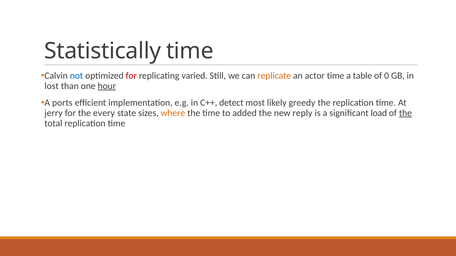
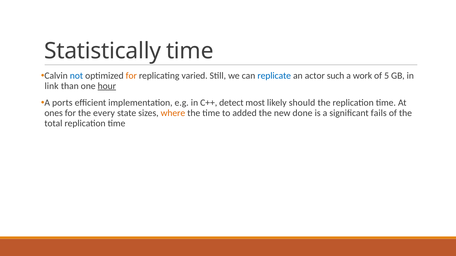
for at (131, 76) colour: red -> orange
replicate colour: orange -> blue
actor time: time -> such
table: table -> work
0: 0 -> 5
lost: lost -> link
greedy: greedy -> should
jerry: jerry -> ones
reply: reply -> done
load: load -> fails
the at (405, 113) underline: present -> none
